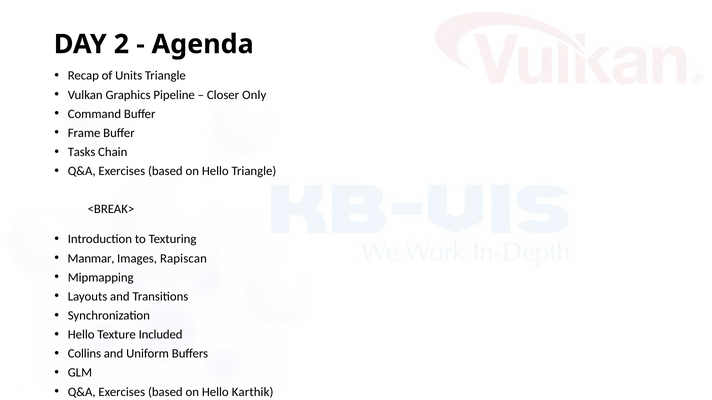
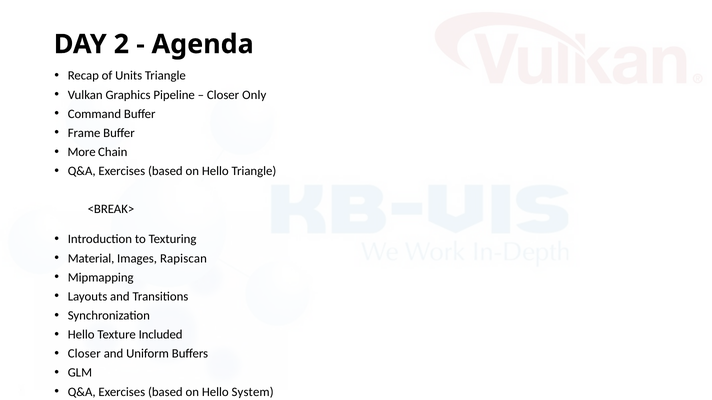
Tasks: Tasks -> More
Manmar: Manmar -> Material
Collins at (84, 354): Collins -> Closer
Karthik: Karthik -> System
